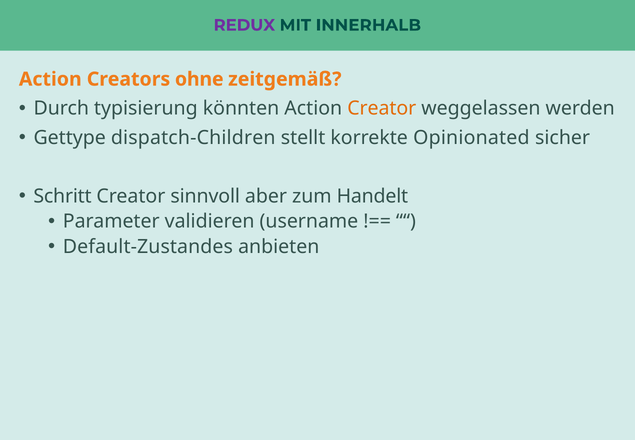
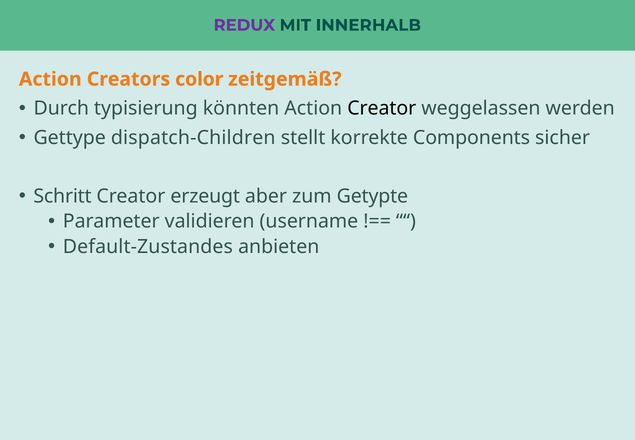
ohne: ohne -> color
Creator at (382, 108) colour: orange -> black
Opinionated: Opinionated -> Components
sinnvoll: sinnvoll -> erzeugt
Handelt: Handelt -> Getypte
